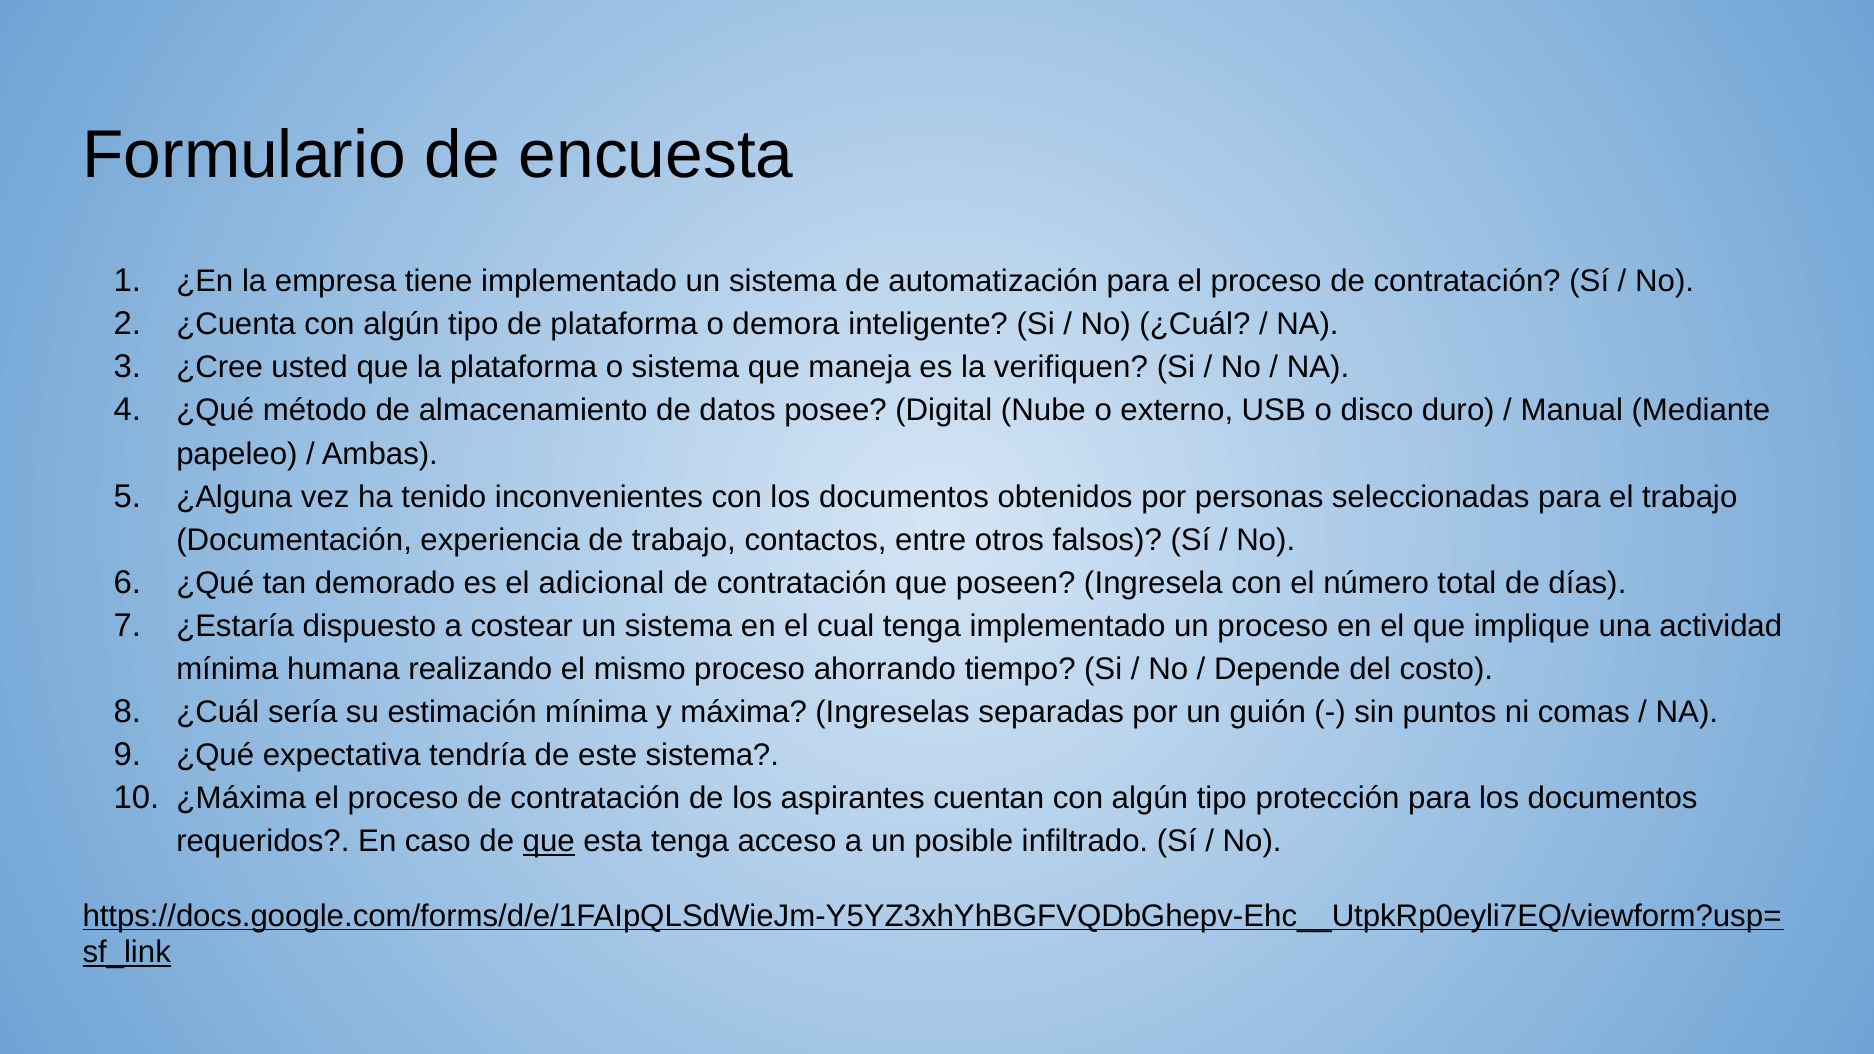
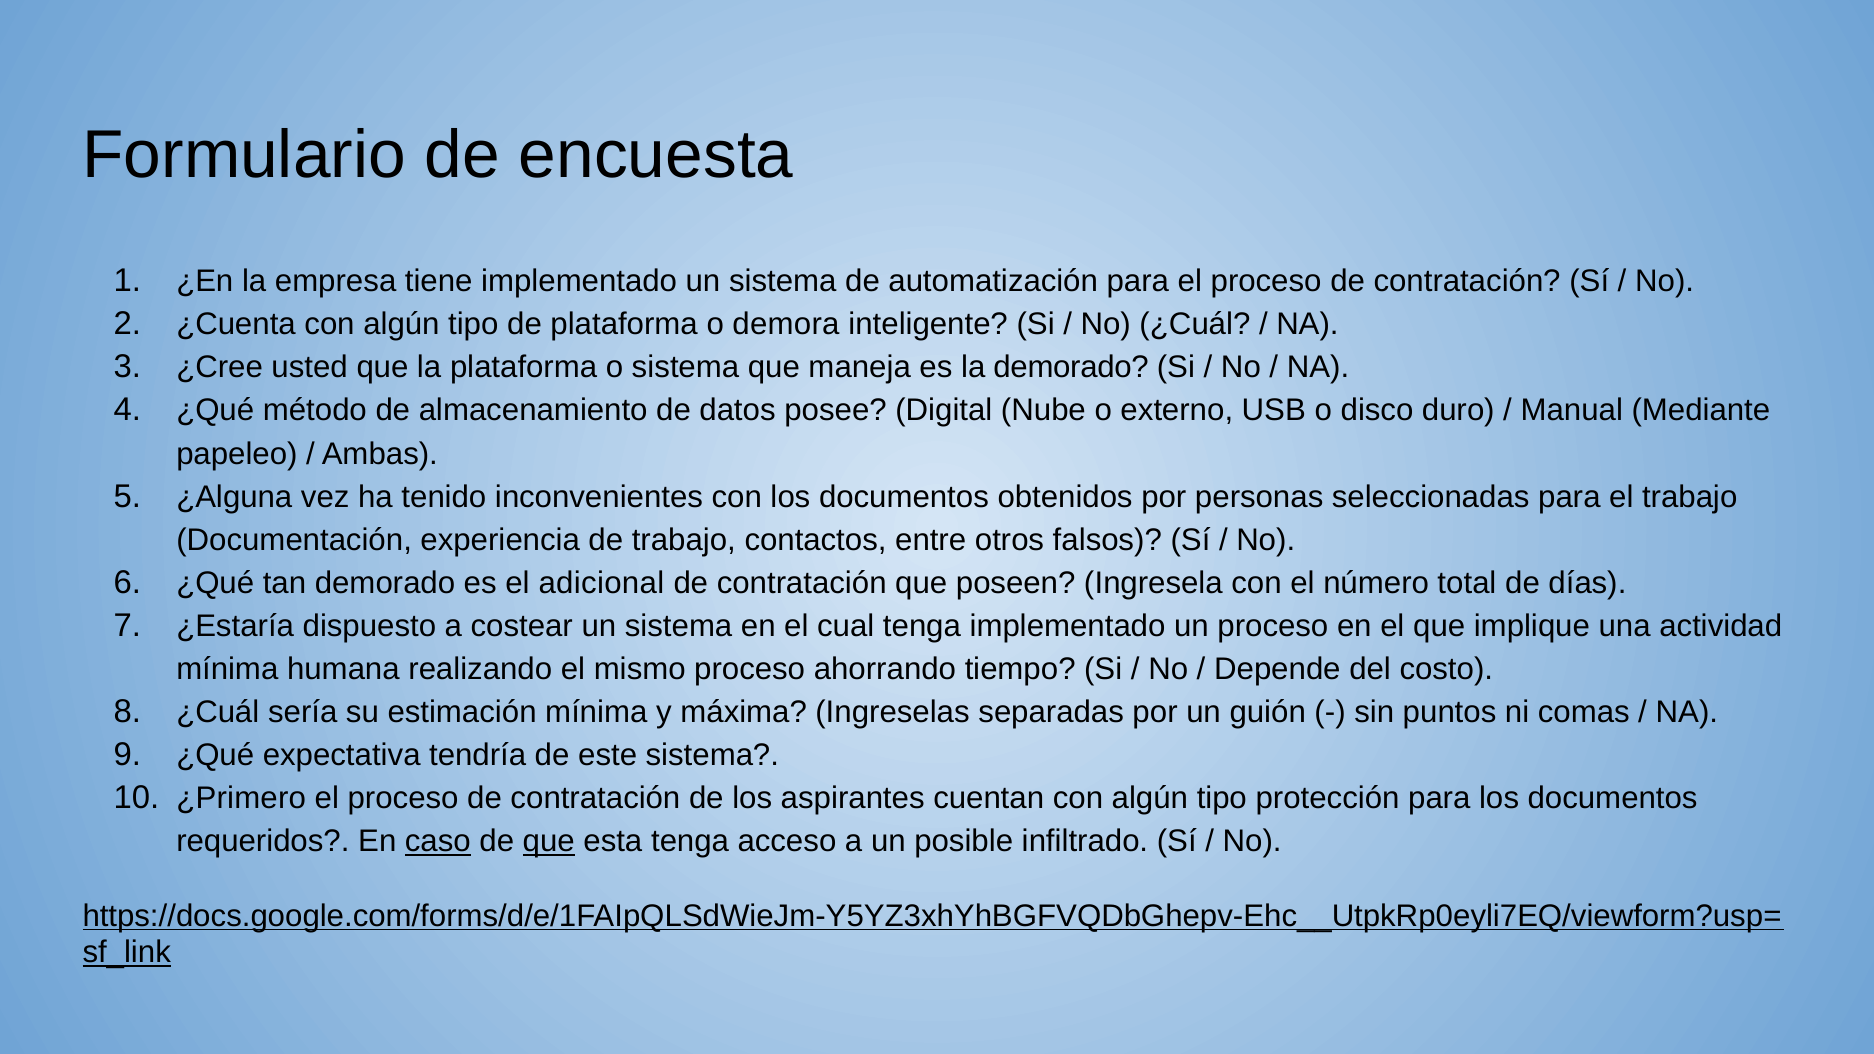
la verifiquen: verifiquen -> demorado
¿Máxima: ¿Máxima -> ¿Primero
caso underline: none -> present
